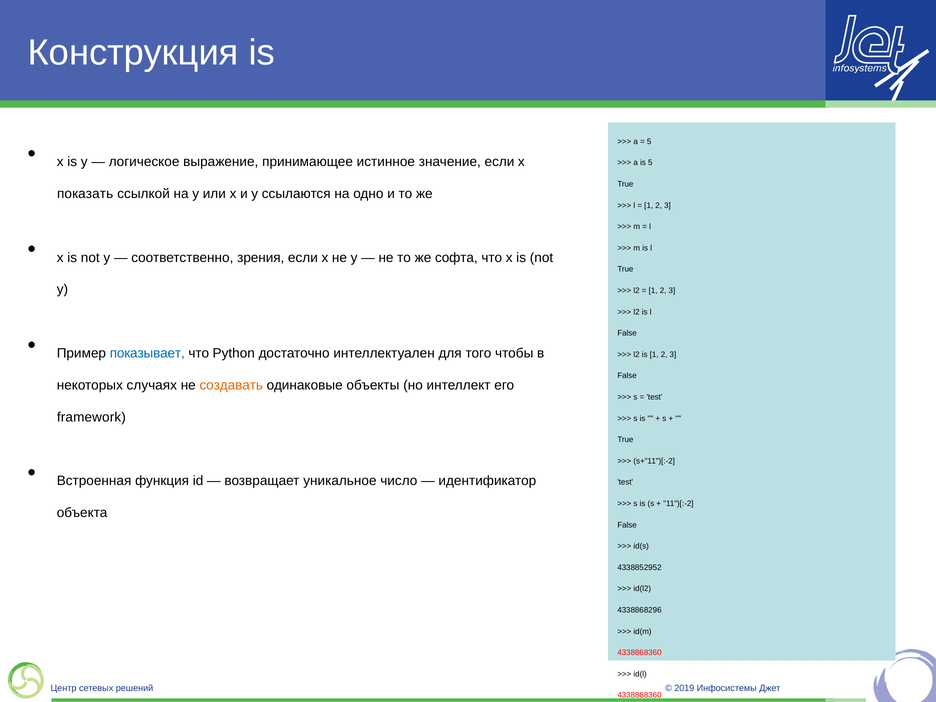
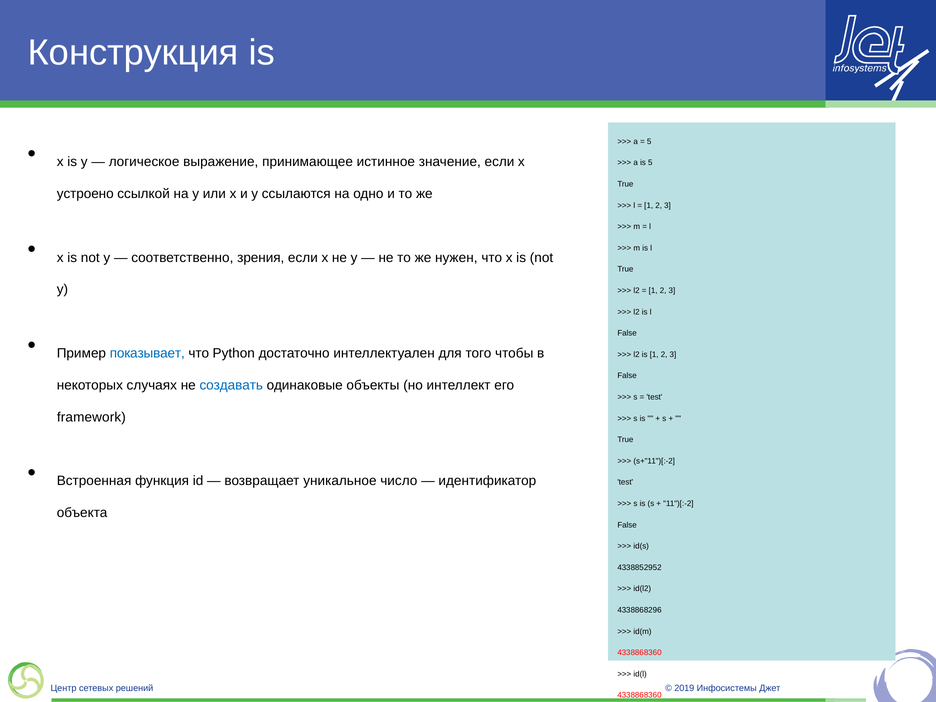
показать: показать -> устроено
софта: софта -> нужен
создавать colour: orange -> blue
